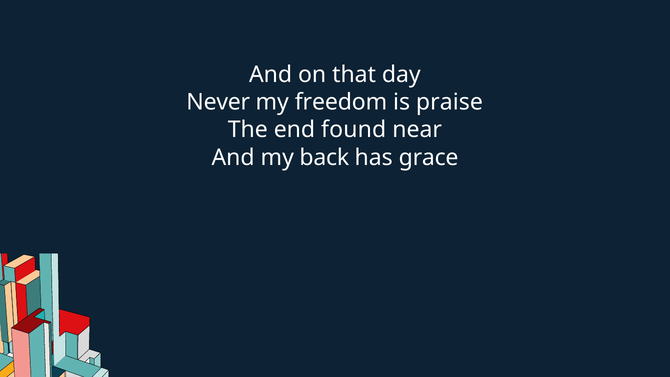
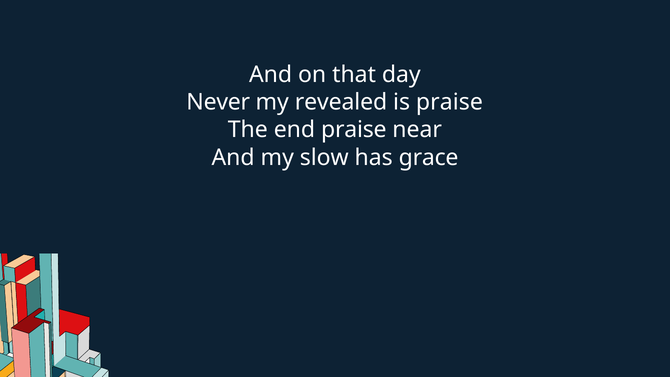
freedom: freedom -> revealed
end found: found -> praise
back: back -> slow
